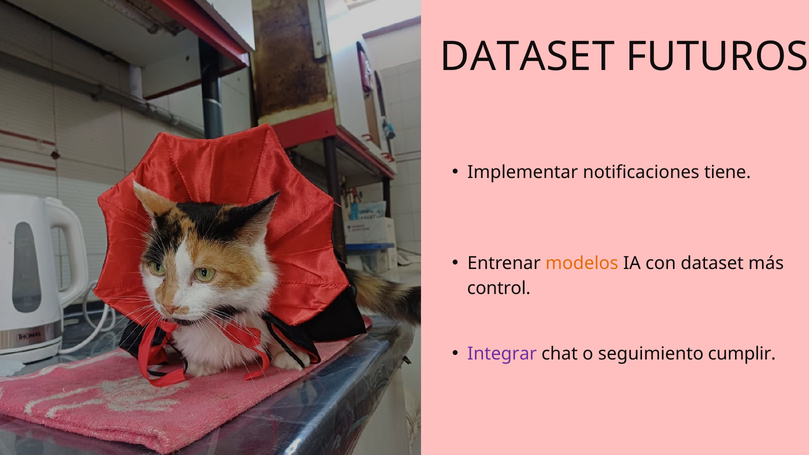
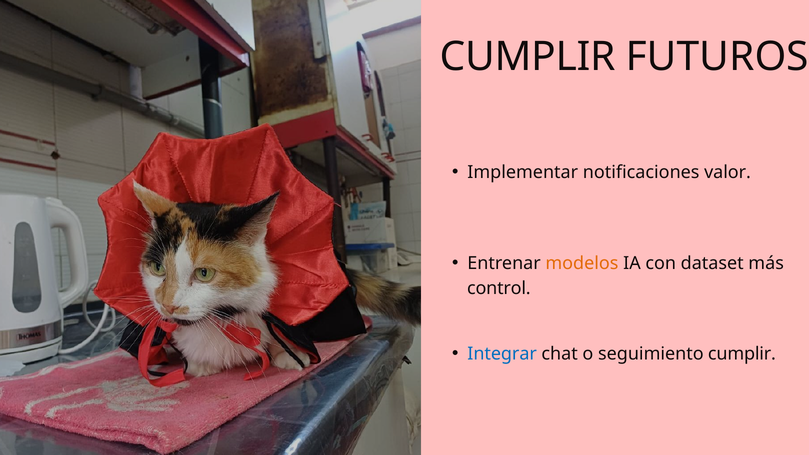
DATASET at (527, 57): DATASET -> CUMPLIR
tiene: tiene -> valor
Integrar colour: purple -> blue
